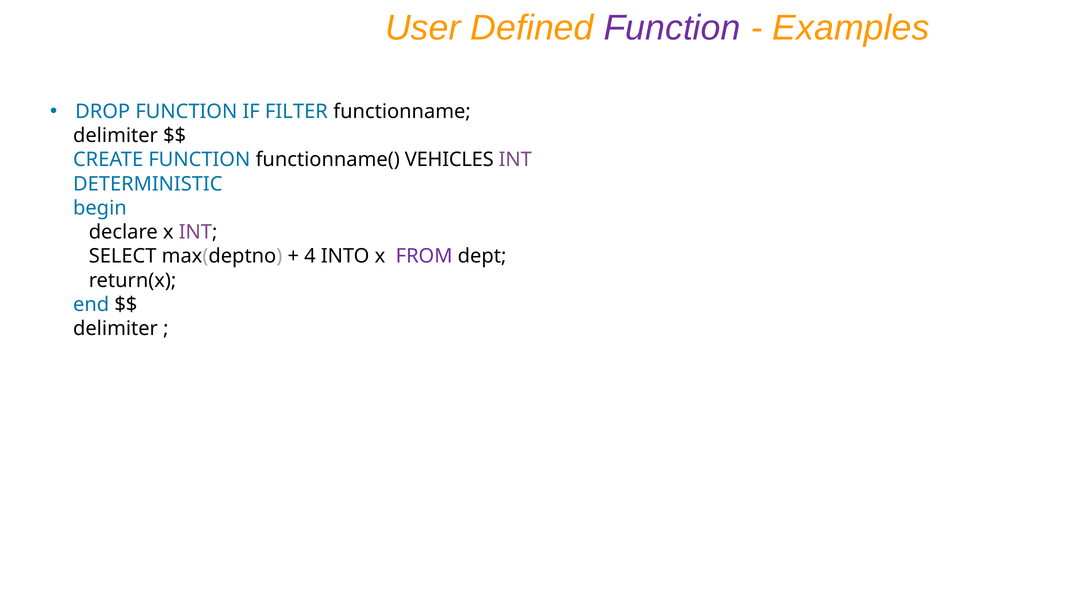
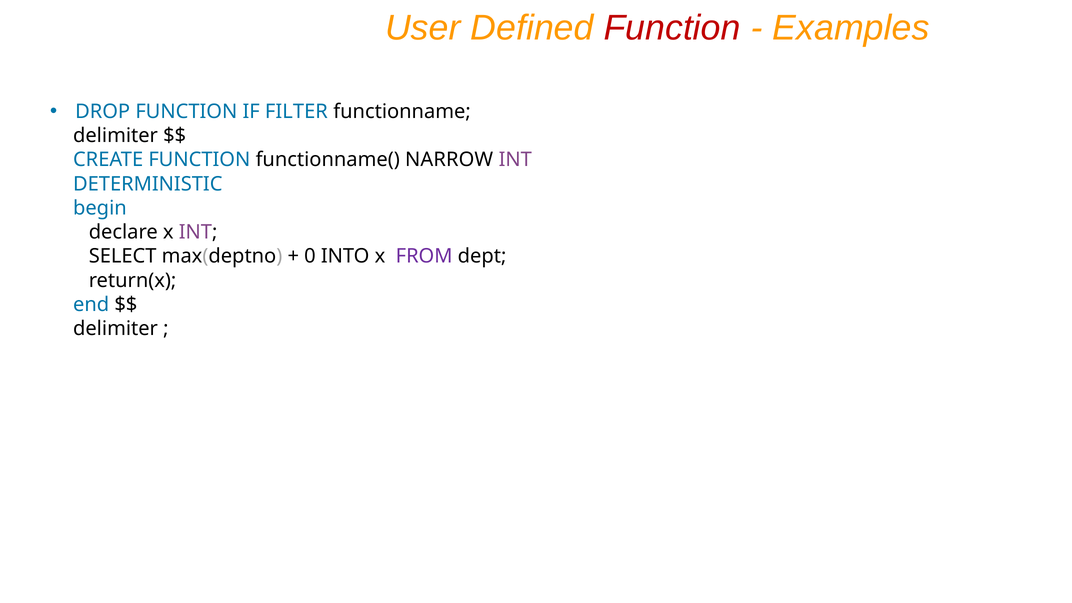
Function at (672, 28) colour: purple -> red
VEHICLES: VEHICLES -> NARROW
4: 4 -> 0
